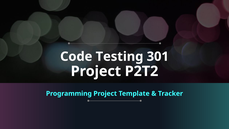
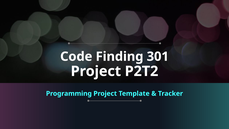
Testing: Testing -> Finding
